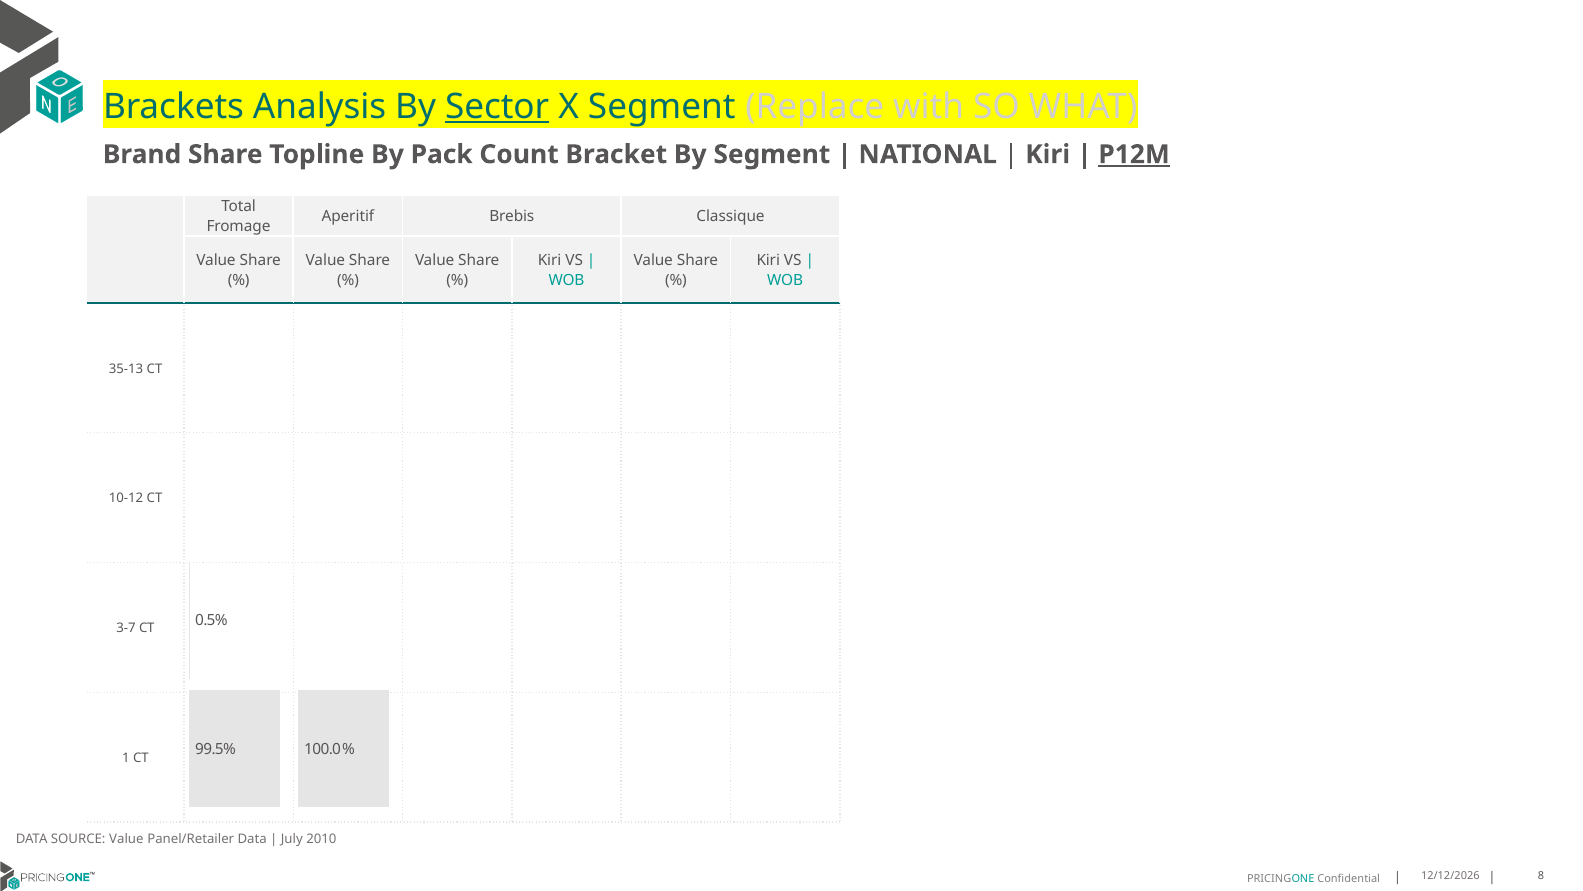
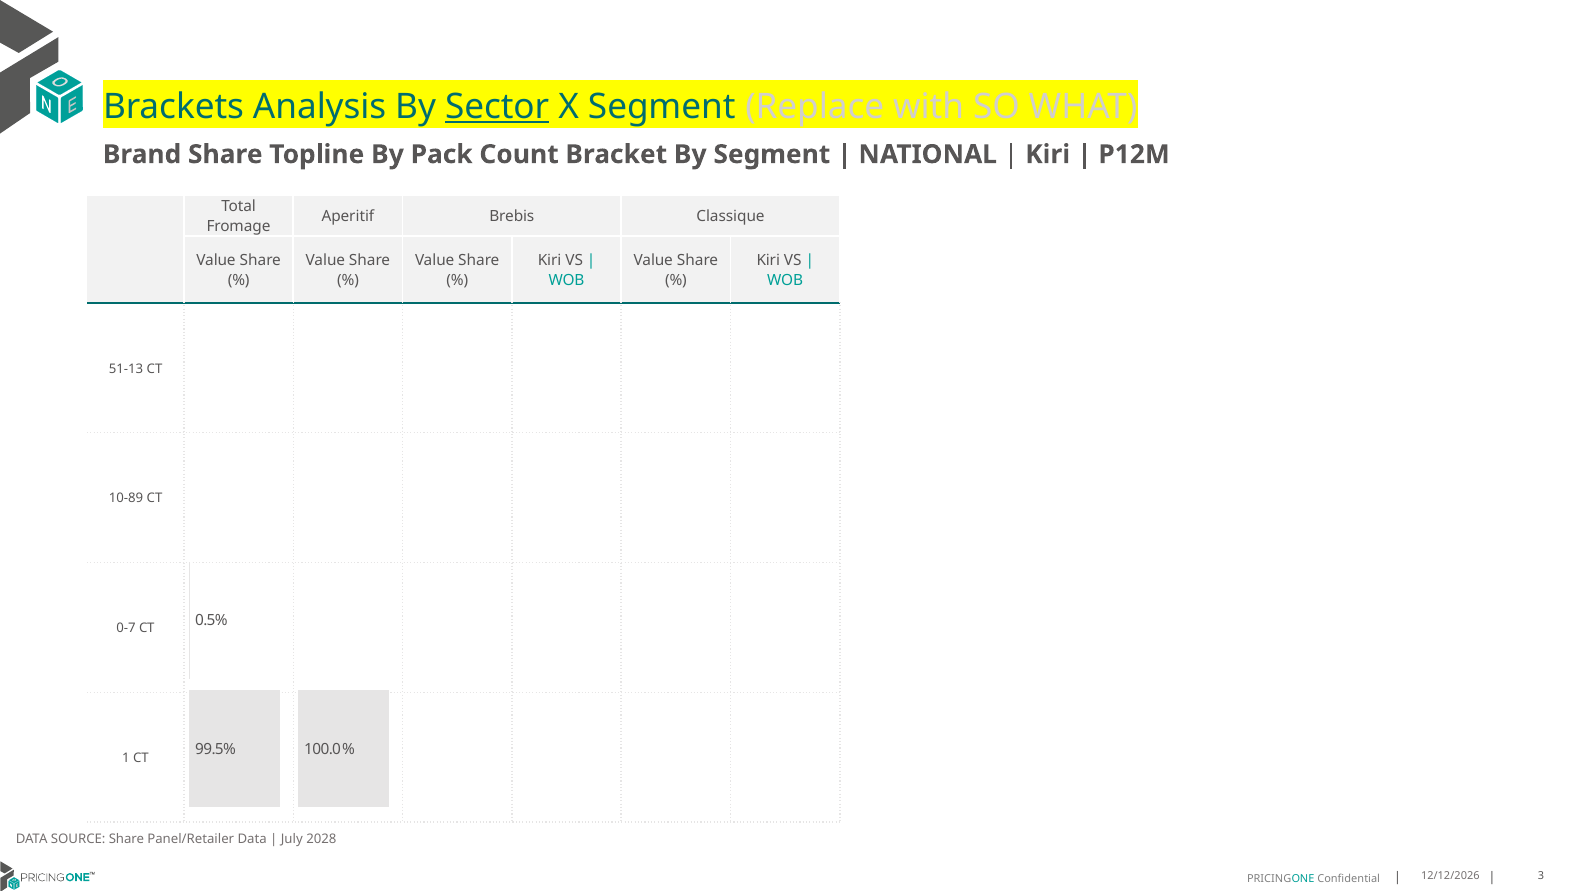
P12M underline: present -> none
35-13: 35-13 -> 51-13
10-12: 10-12 -> 10-89
3-7: 3-7 -> 0-7
SOURCE Value: Value -> Share
2010: 2010 -> 2028
8: 8 -> 3
